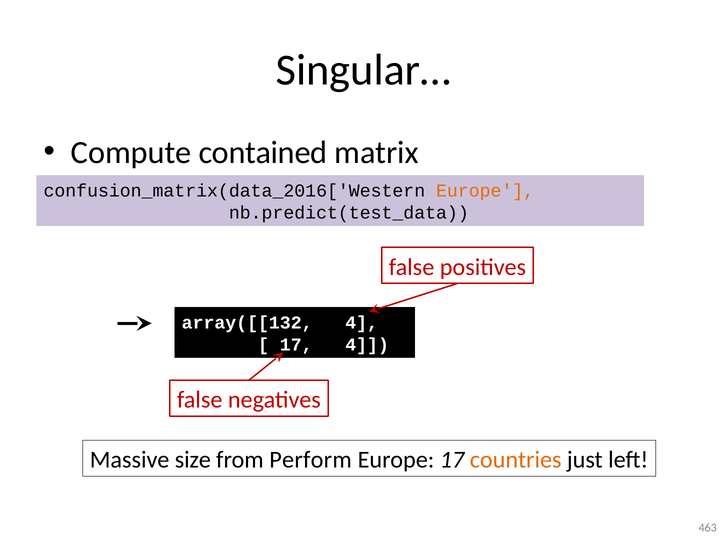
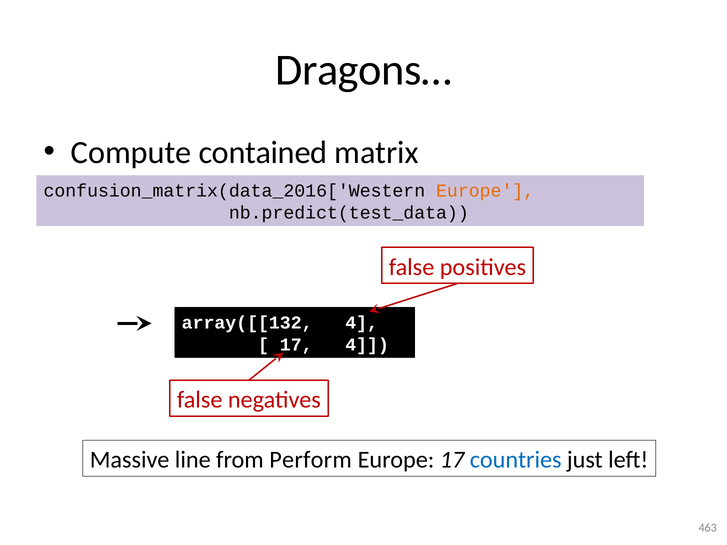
Singular…: Singular… -> Dragons…
size: size -> line
countries colour: orange -> blue
